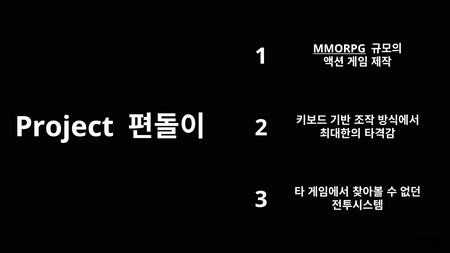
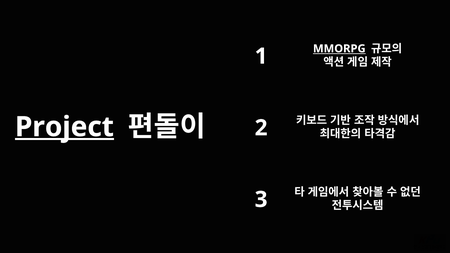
Project underline: none -> present
